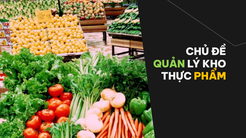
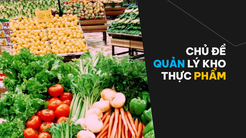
QUẢN colour: light green -> light blue
